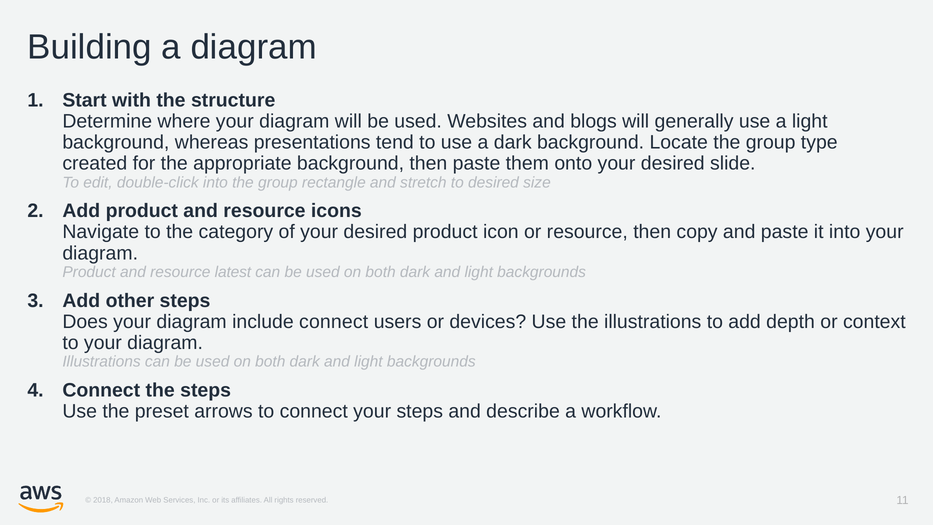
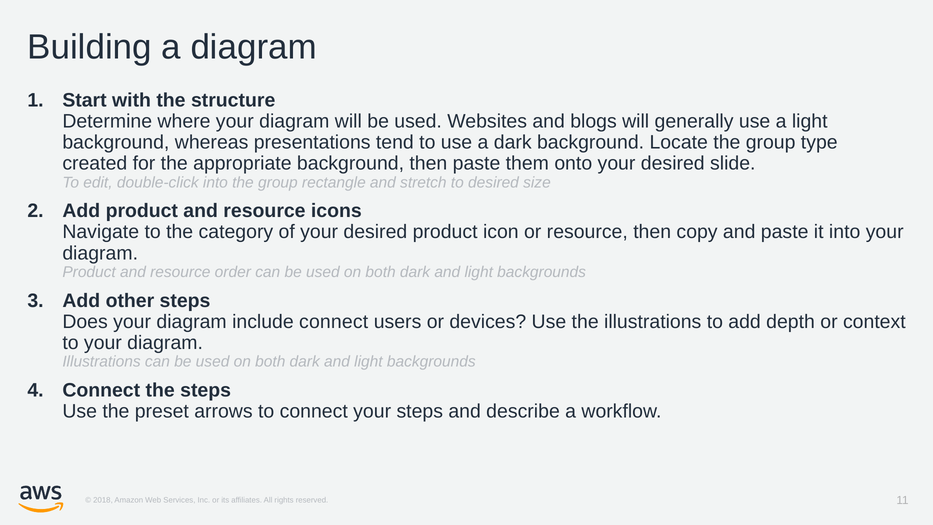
latest: latest -> order
